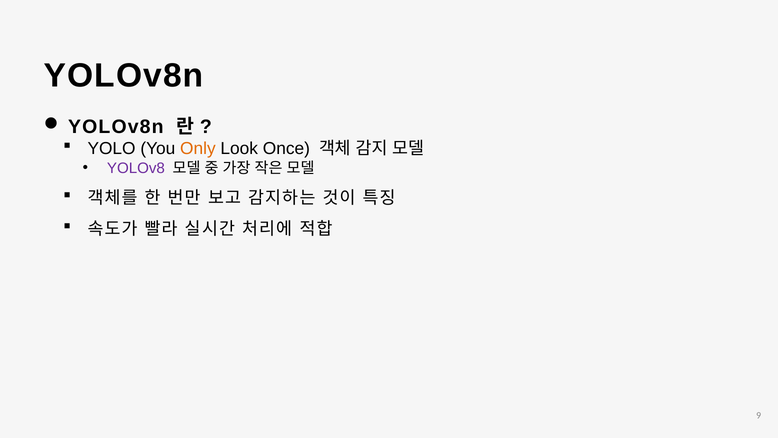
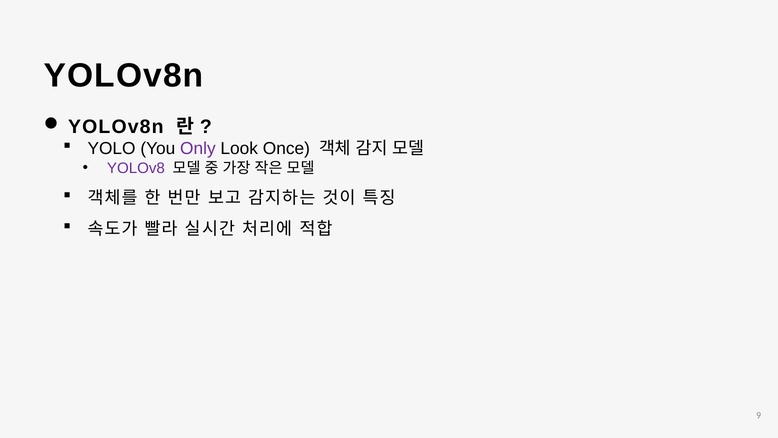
Only colour: orange -> purple
